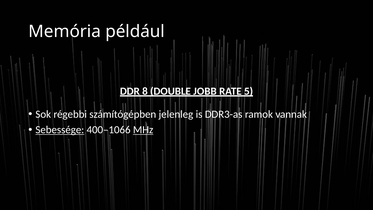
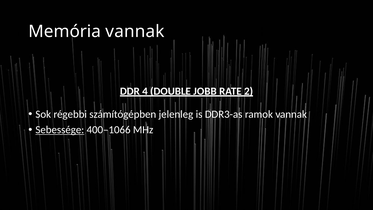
Memória például: például -> vannak
8: 8 -> 4
5: 5 -> 2
MHz underline: present -> none
